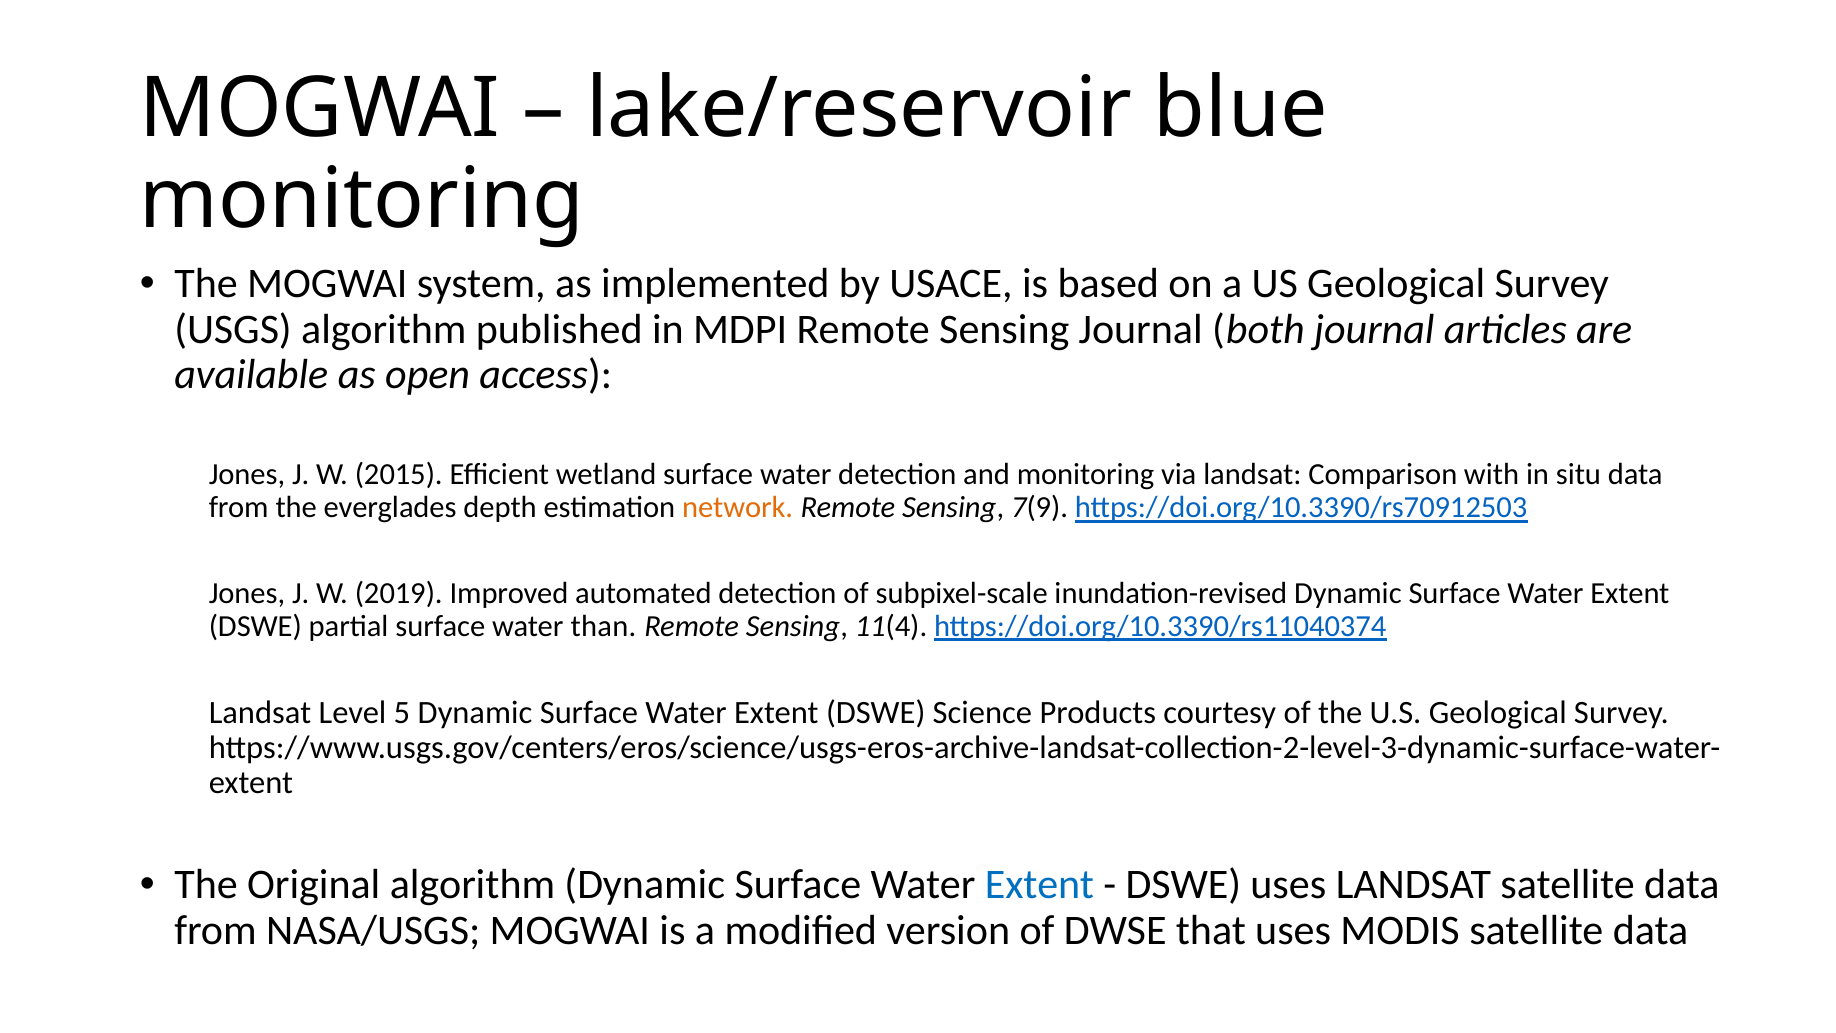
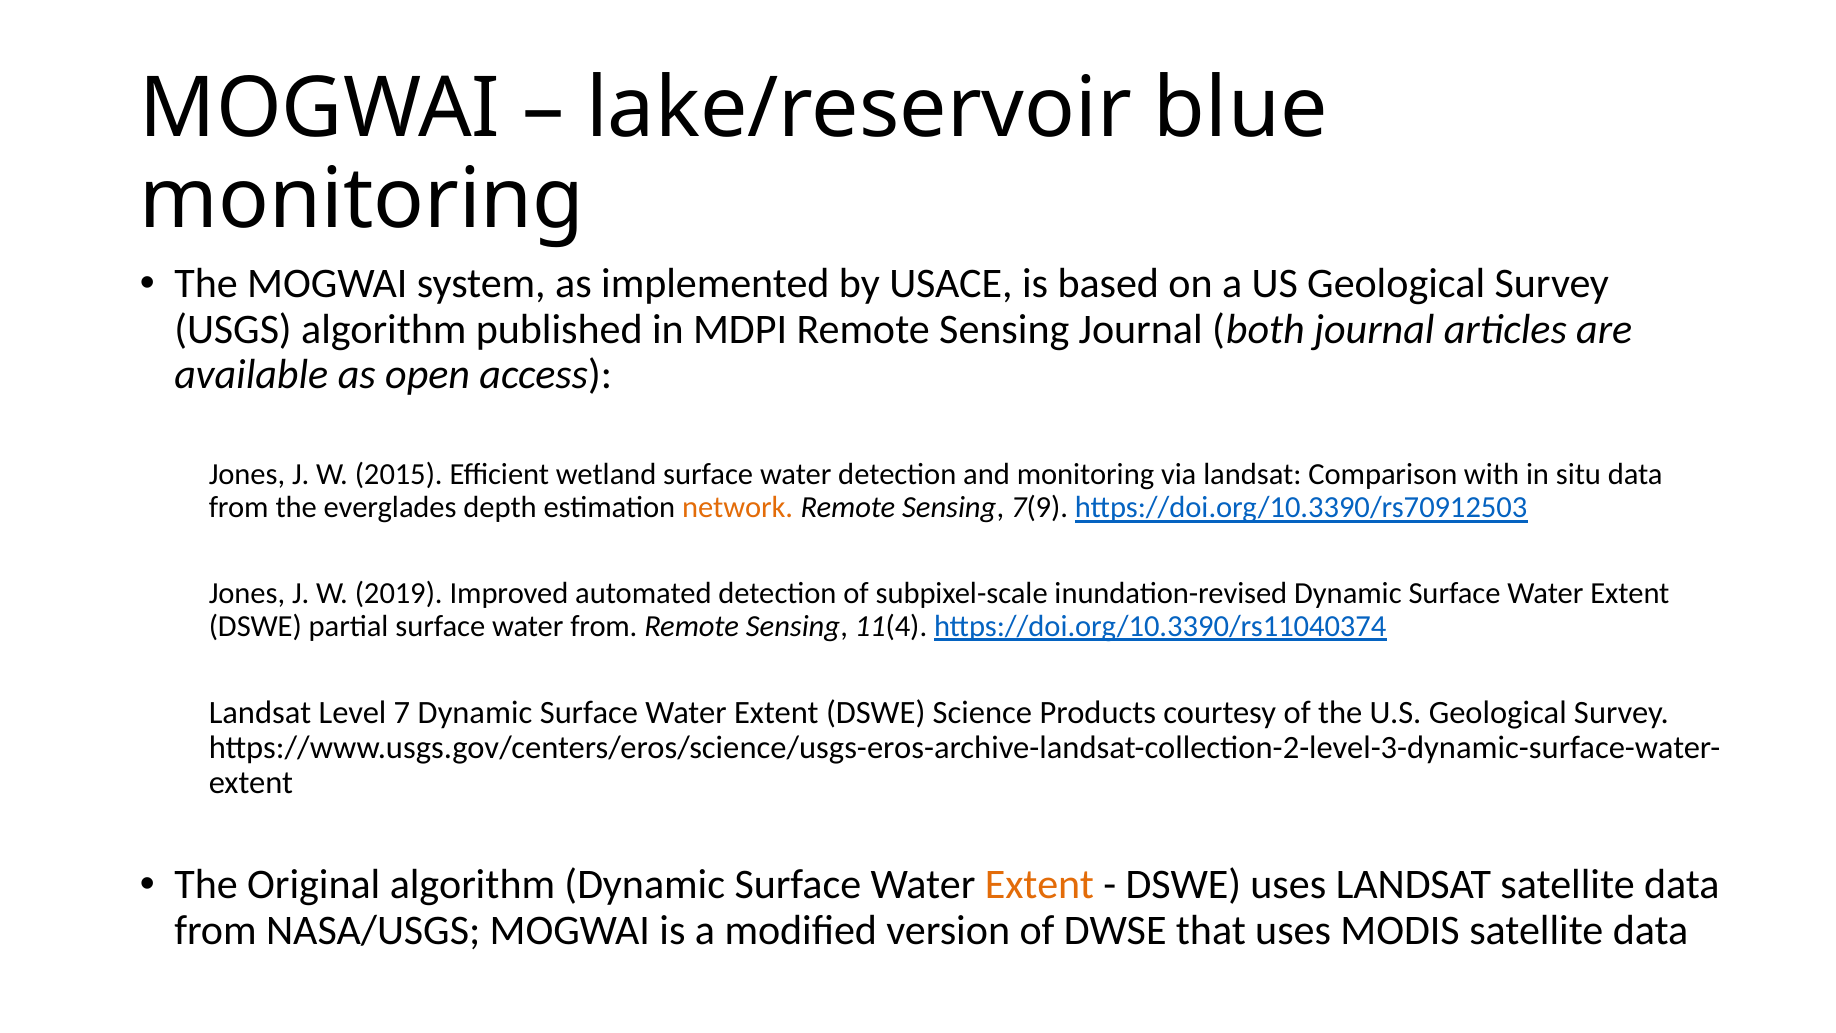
water than: than -> from
5: 5 -> 7
Extent at (1039, 885) colour: blue -> orange
